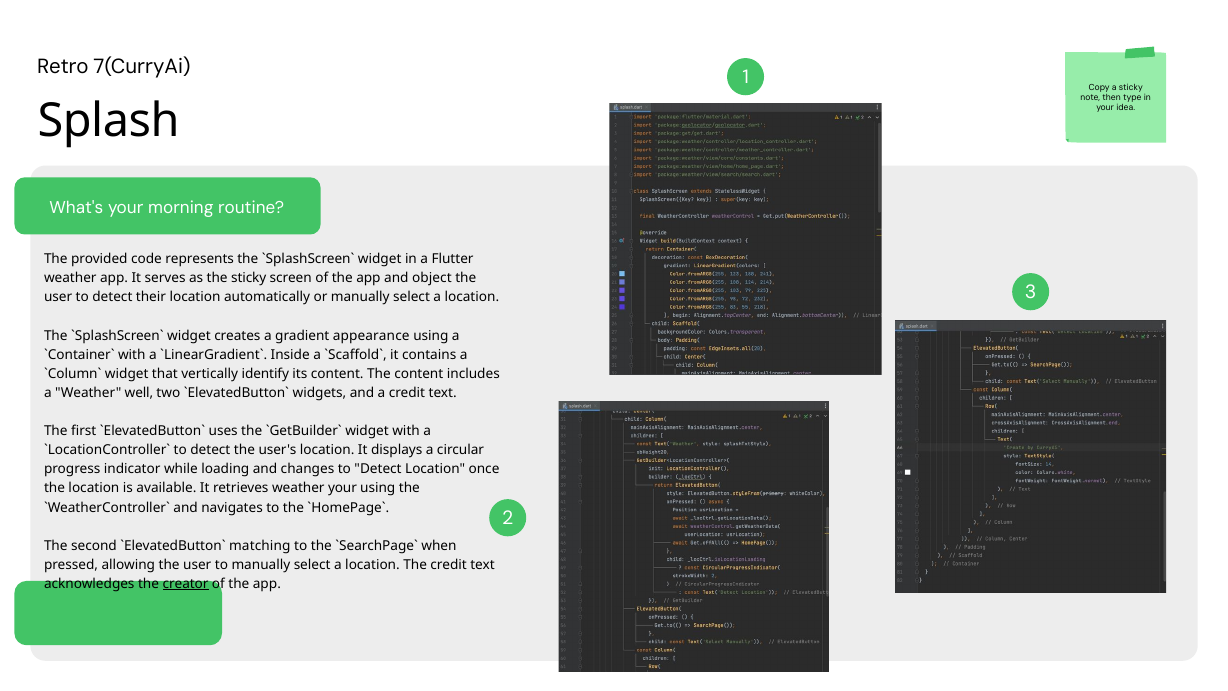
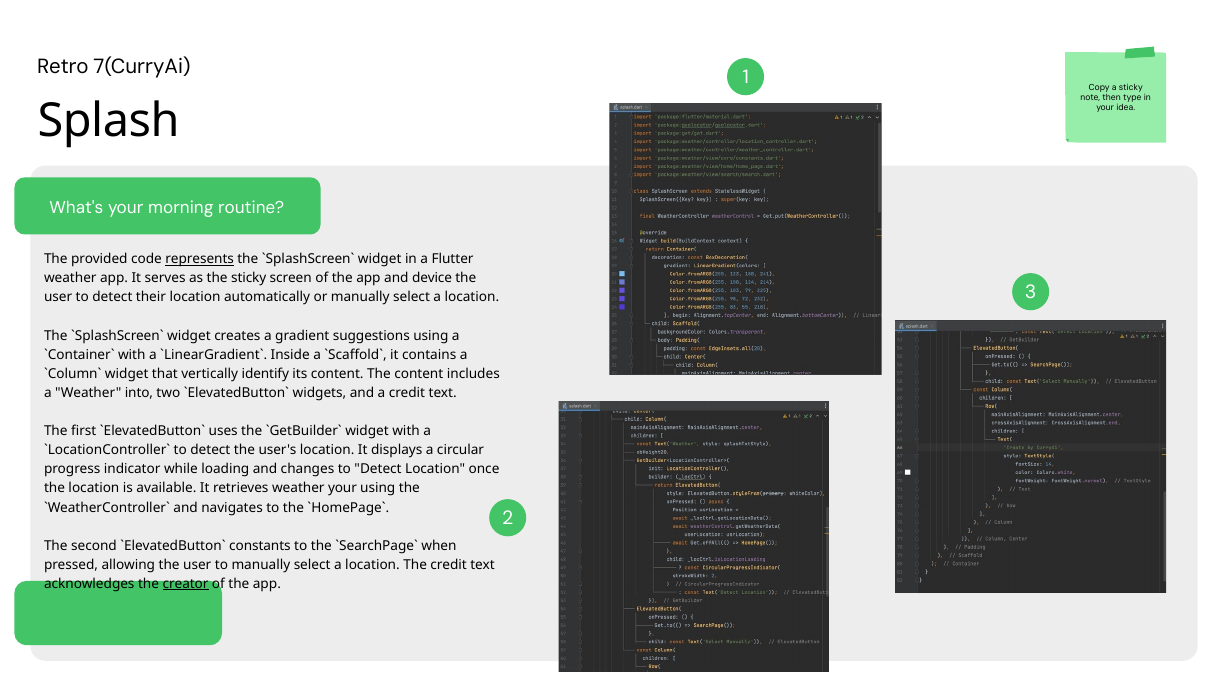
represents underline: none -> present
object: object -> device
appearance: appearance -> suggestions
well: well -> into
matching: matching -> constants
